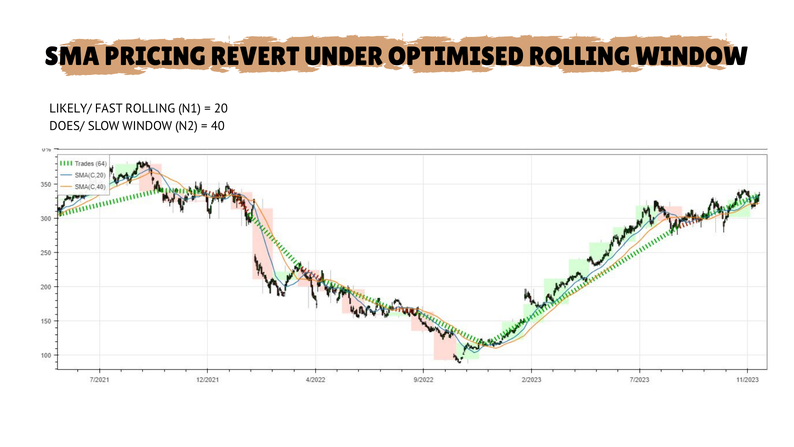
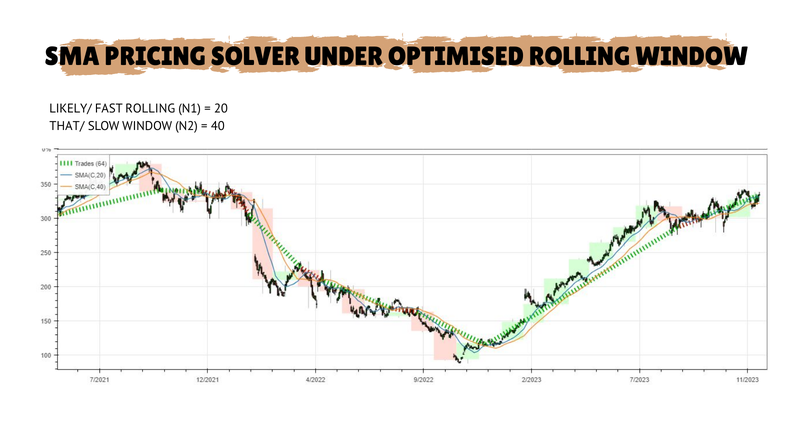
REVERT: REVERT -> SOLVER
DOES/: DOES/ -> THAT/
